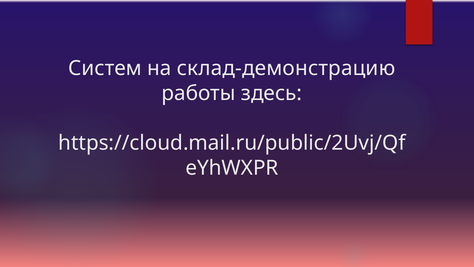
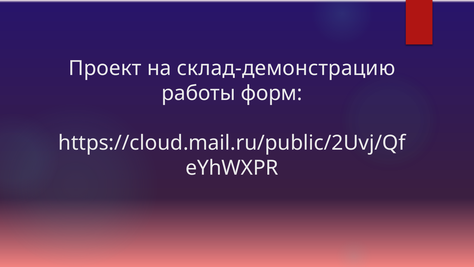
Систем: Систем -> Проект
здесь: здесь -> форм
